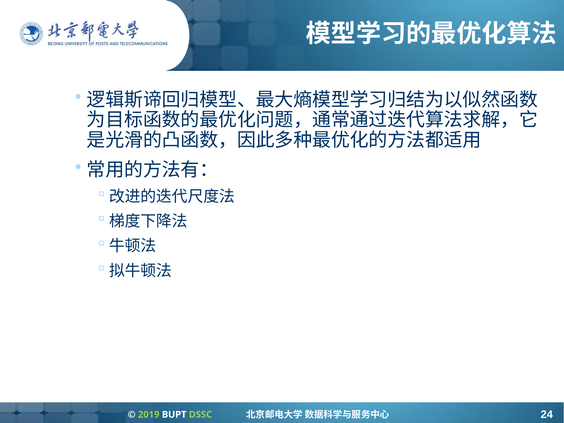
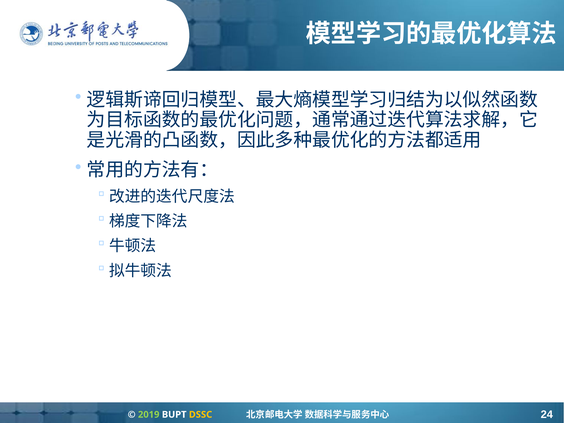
DSSC colour: light green -> yellow
